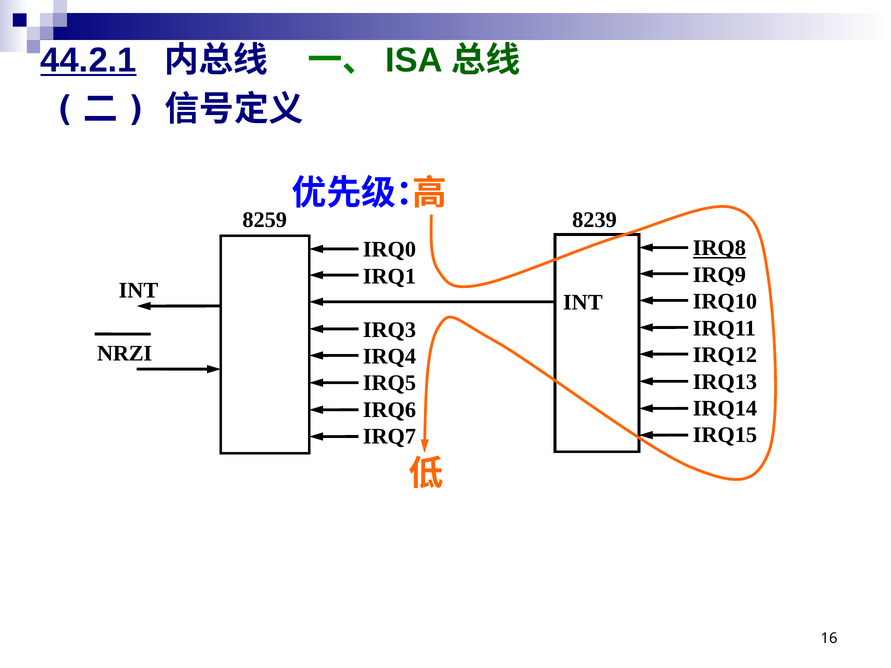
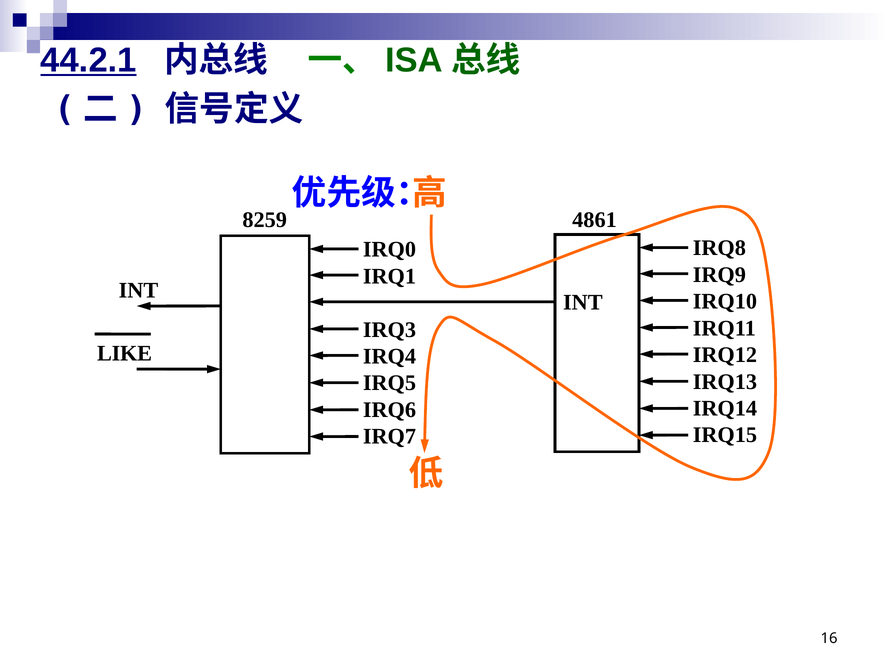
8239: 8239 -> 4861
IRQ8 underline: present -> none
NRZI: NRZI -> LIKE
